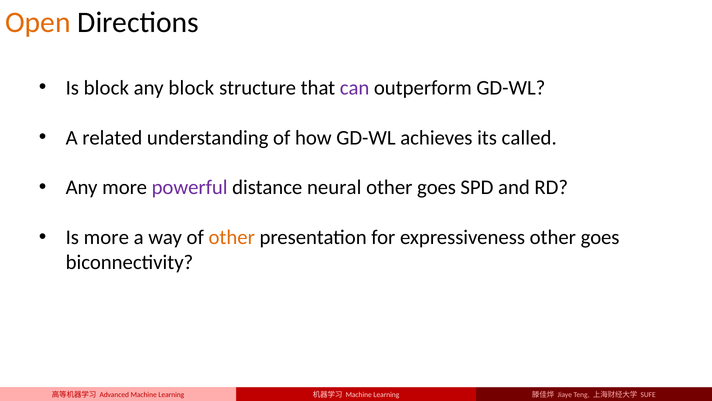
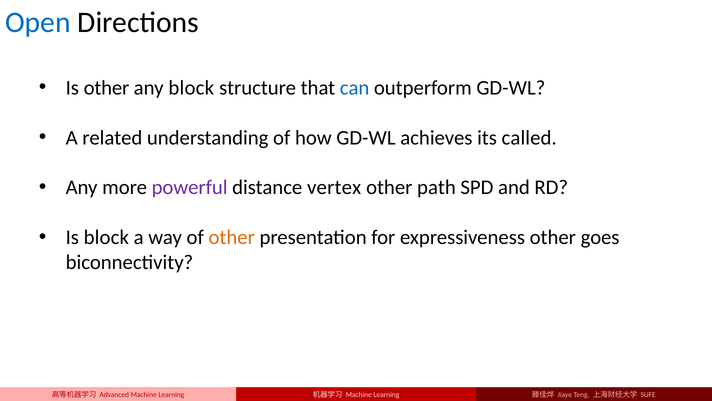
Open colour: orange -> blue
Is block: block -> other
can colour: purple -> blue
neural: neural -> vertex
goes at (437, 187): goes -> path
Is more: more -> block
